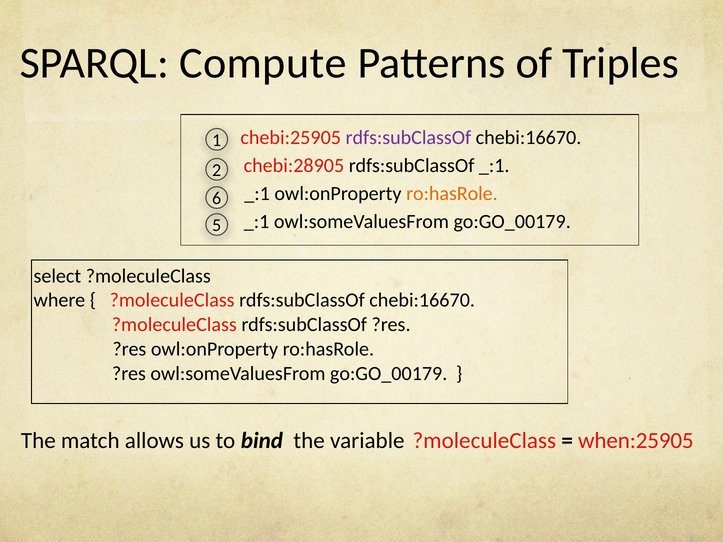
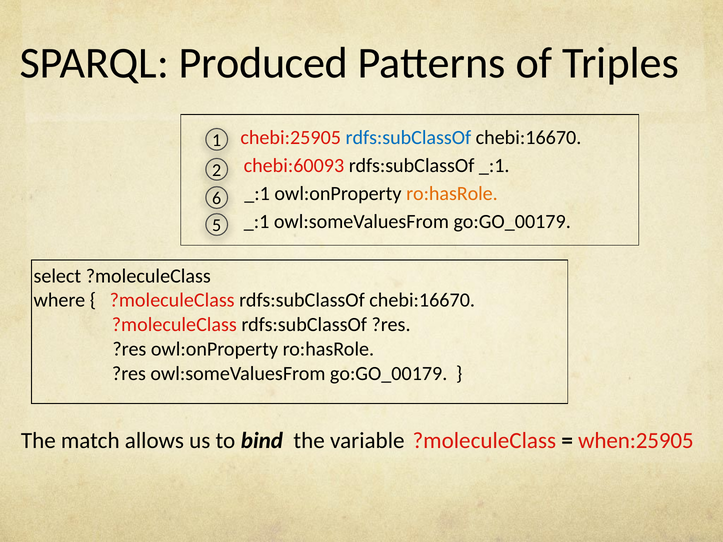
Compute: Compute -> Produced
rdfs:subClassOf at (408, 138) colour: purple -> blue
chebi:28905: chebi:28905 -> chebi:60093
